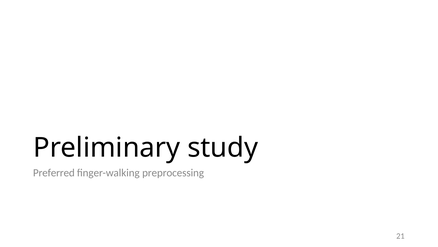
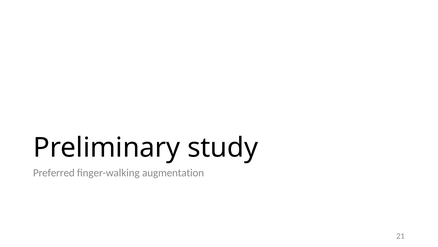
preprocessing: preprocessing -> augmentation
